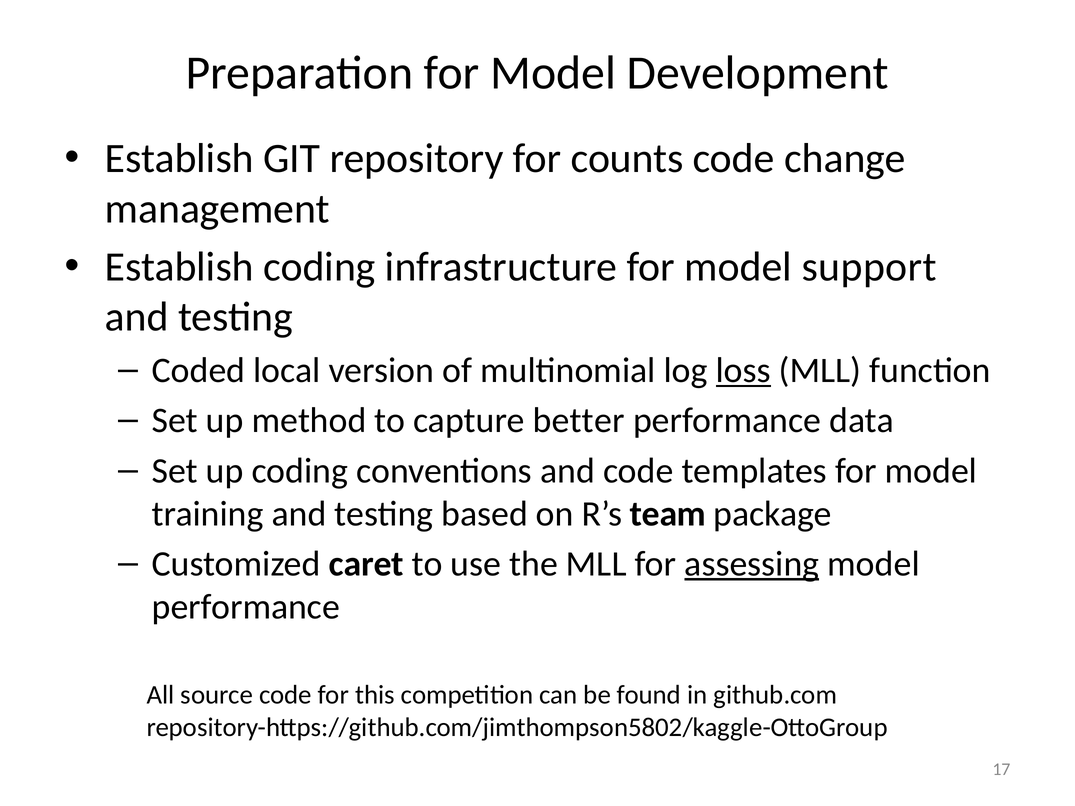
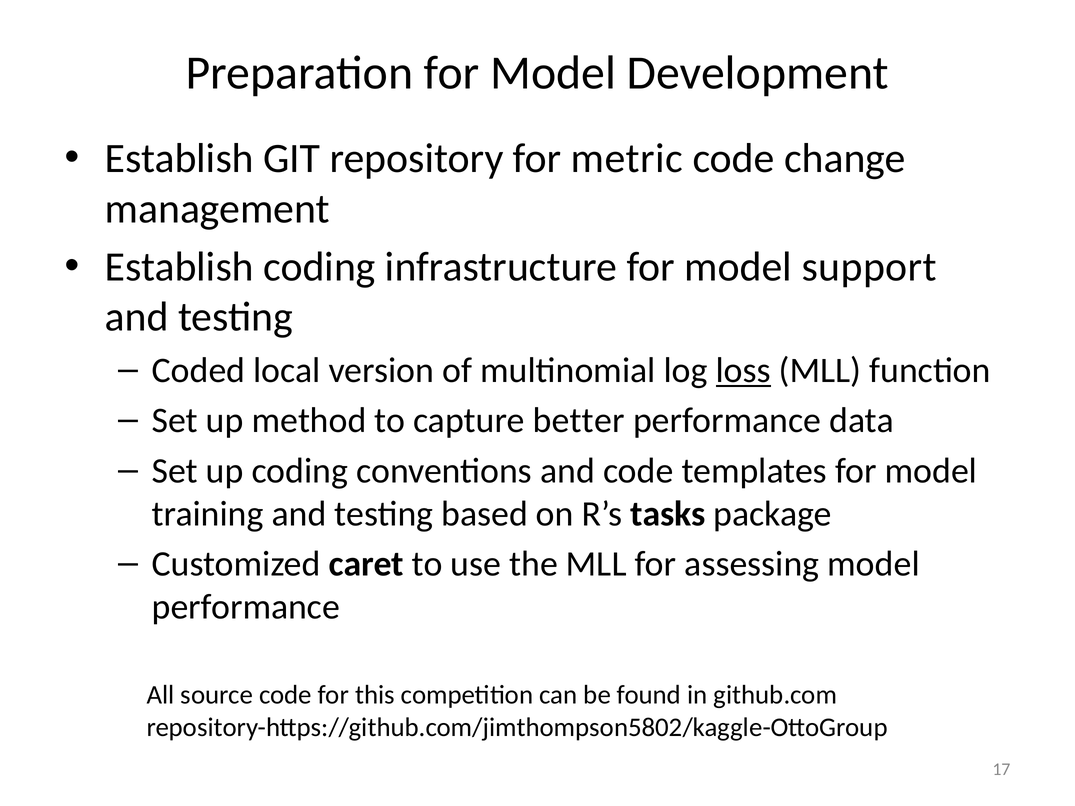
counts: counts -> metric
team: team -> tasks
assessing underline: present -> none
